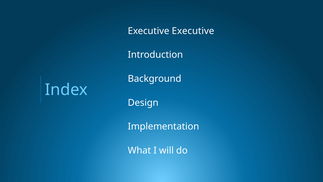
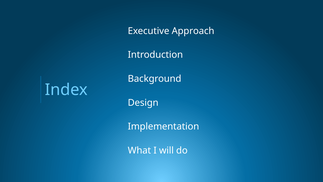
Executive Executive: Executive -> Approach
